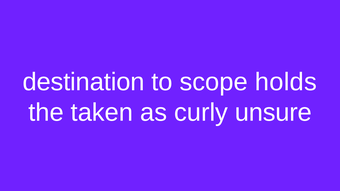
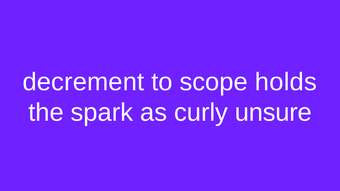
destination: destination -> decrement
taken: taken -> spark
